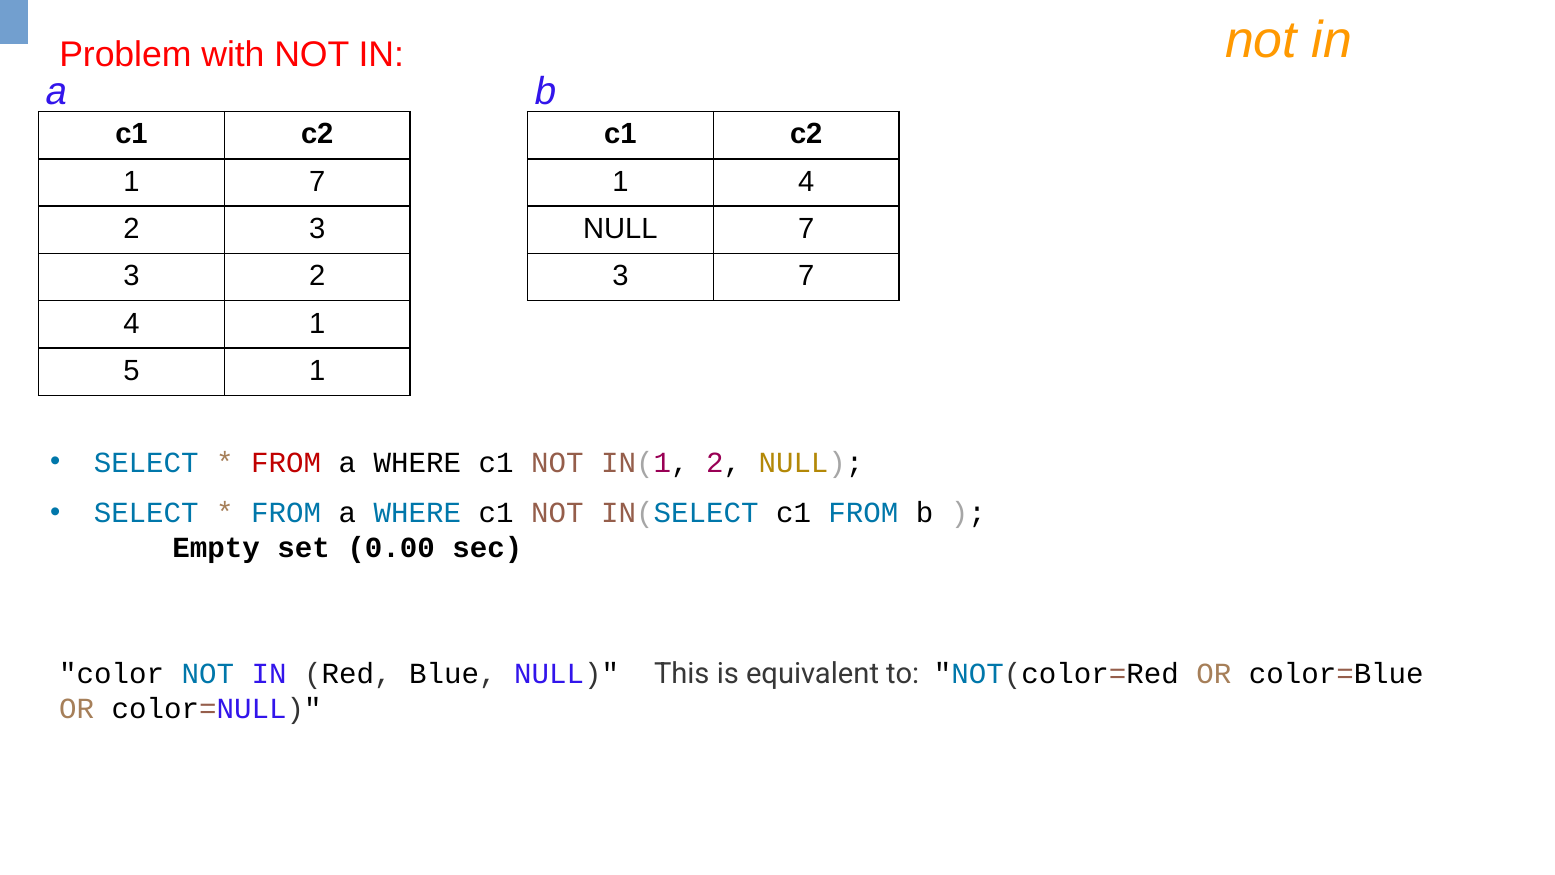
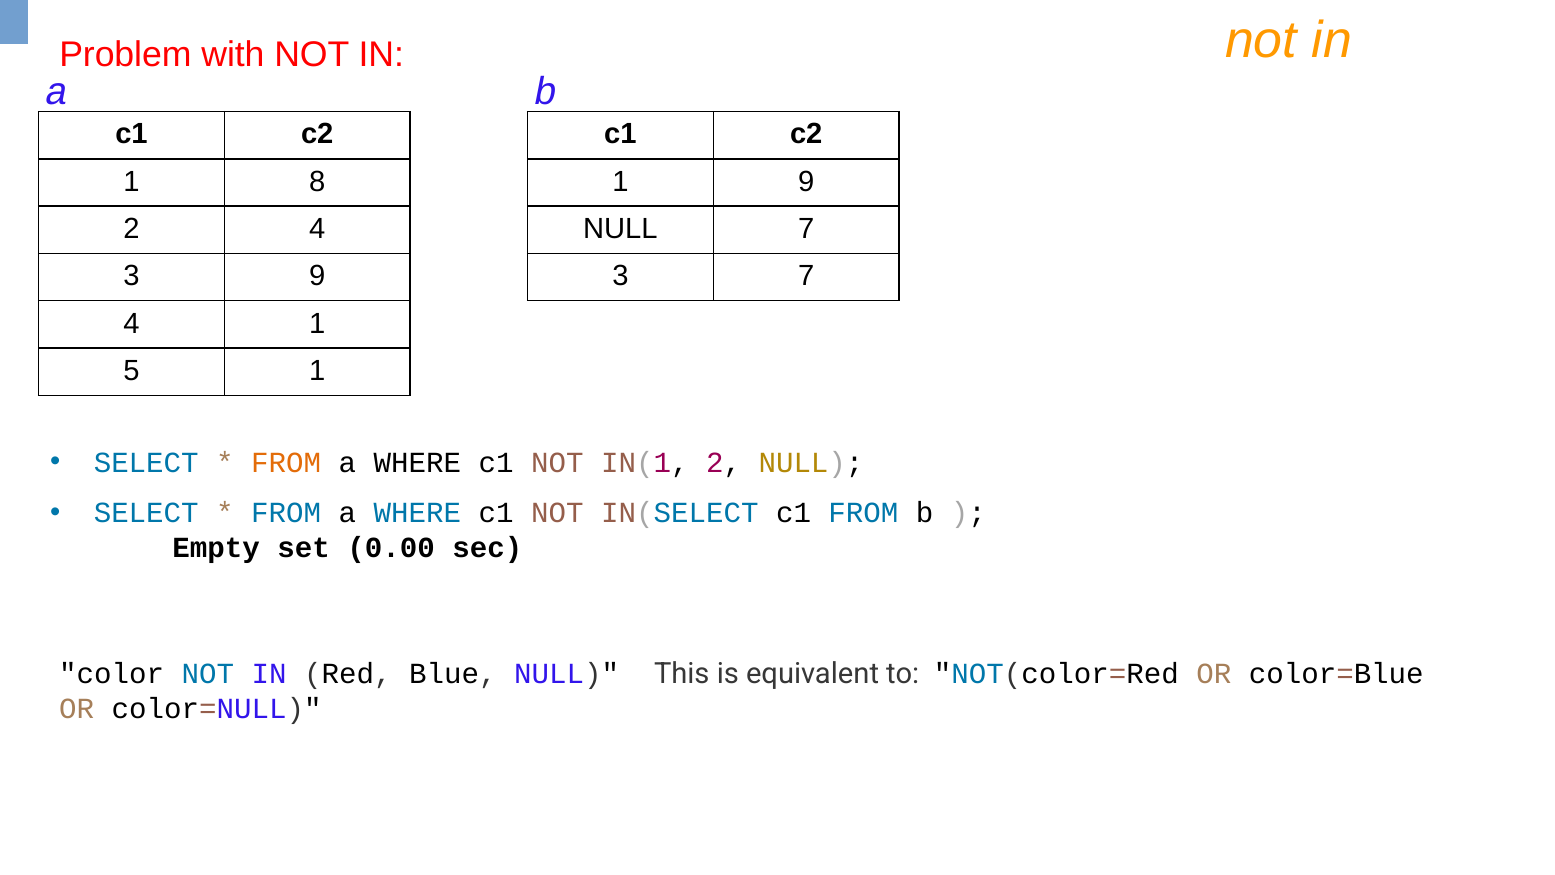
1 7: 7 -> 8
1 4: 4 -> 9
2 3: 3 -> 4
3 2: 2 -> 9
FROM at (286, 463) colour: red -> orange
